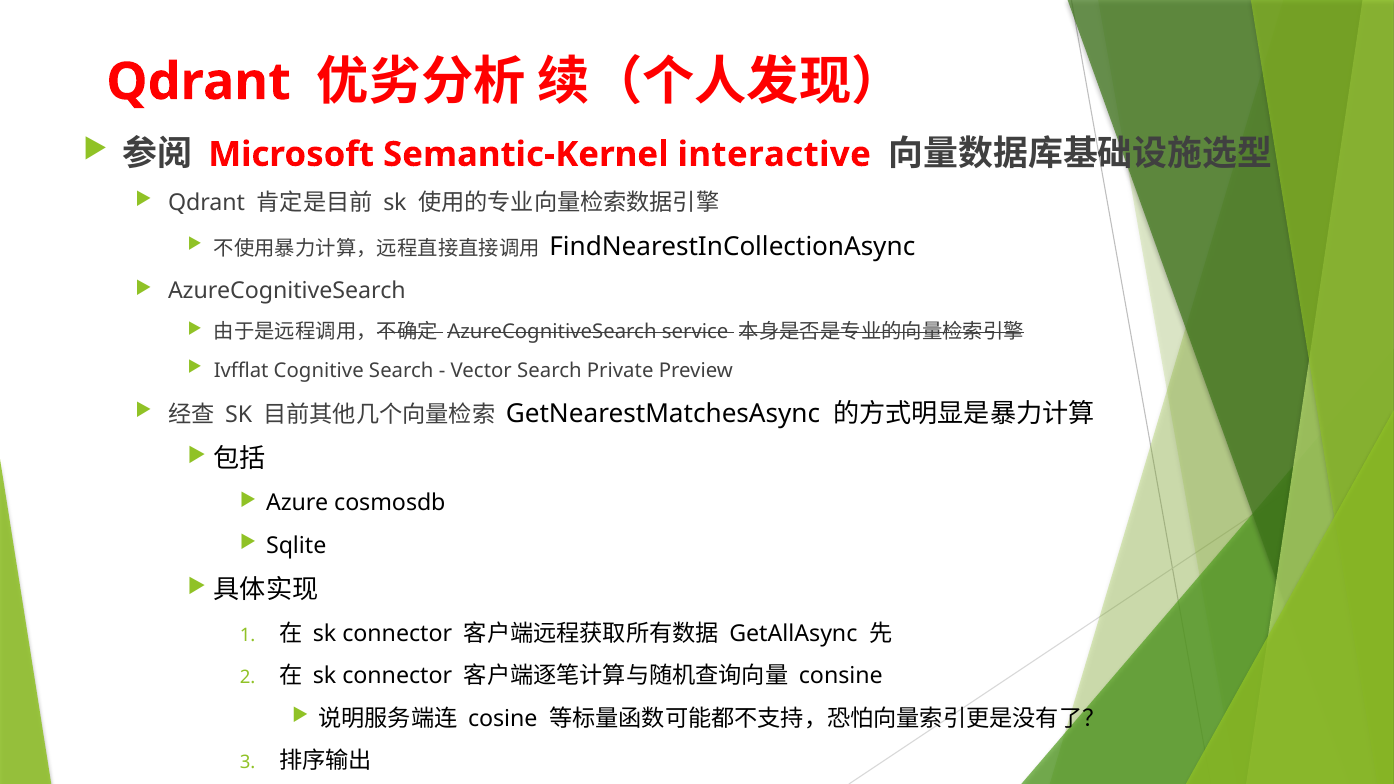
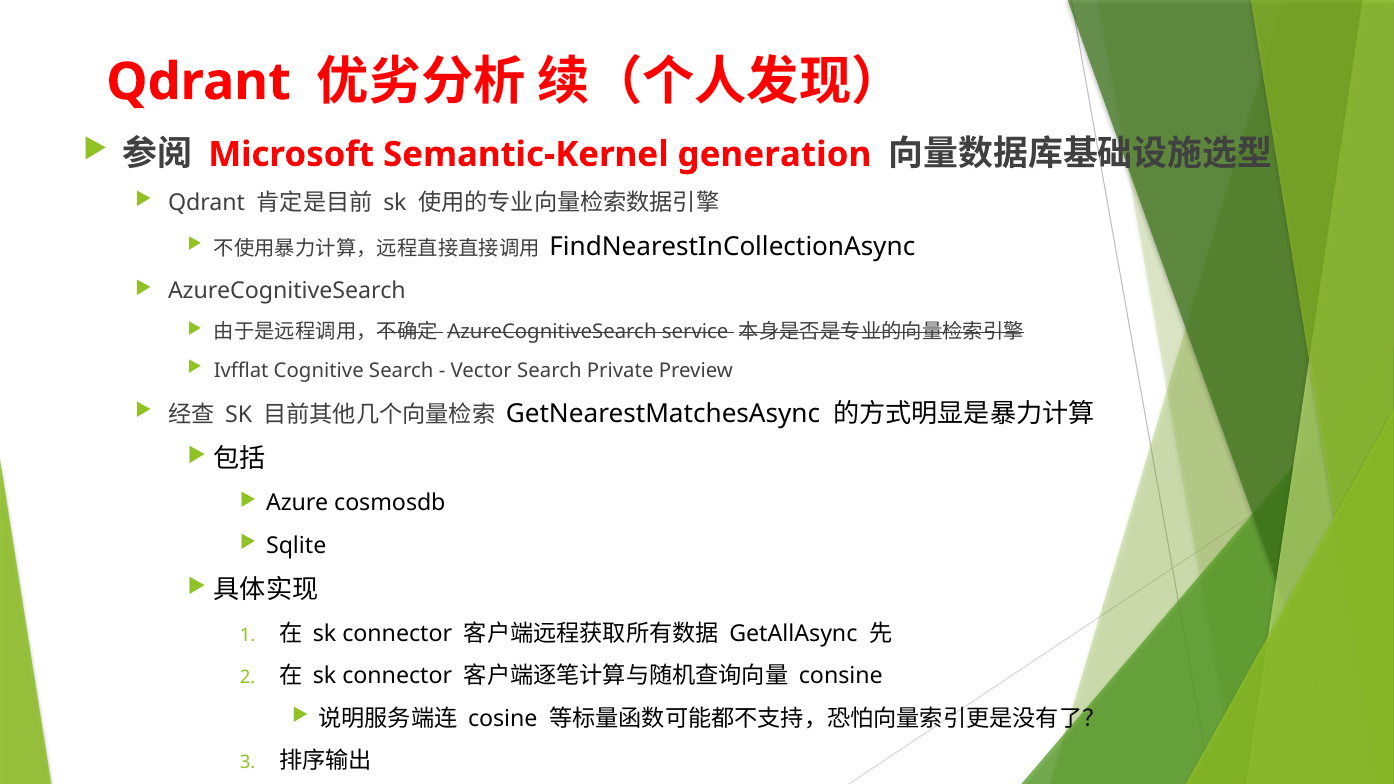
interactive: interactive -> generation
